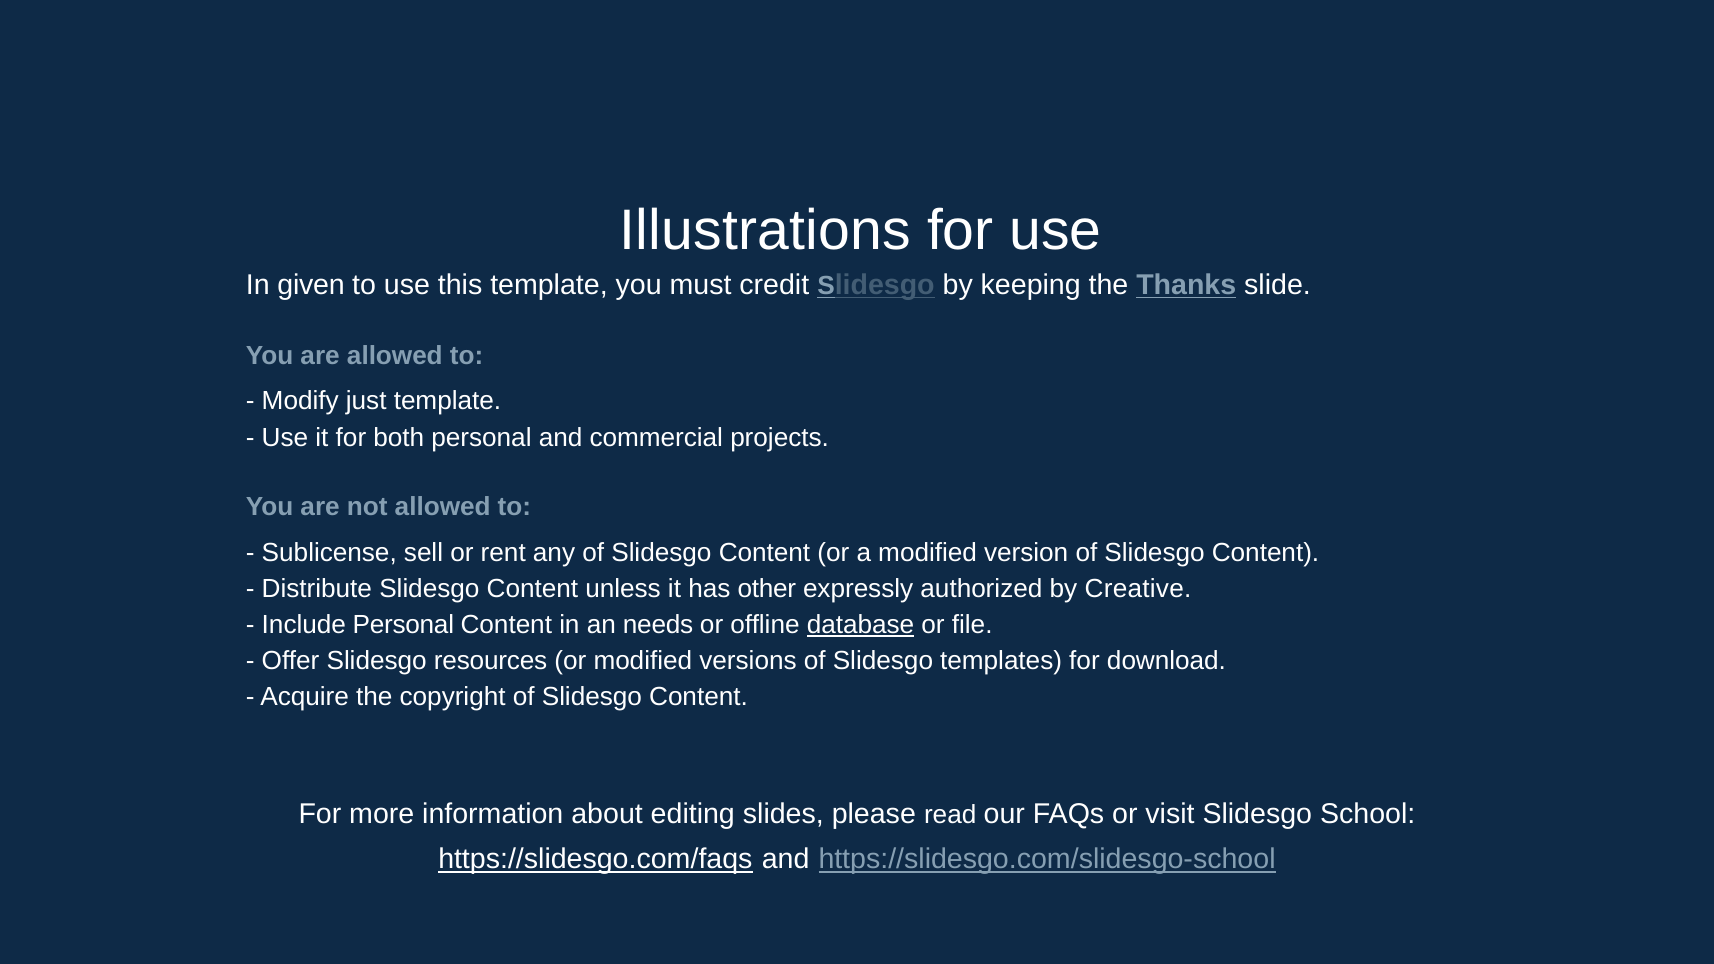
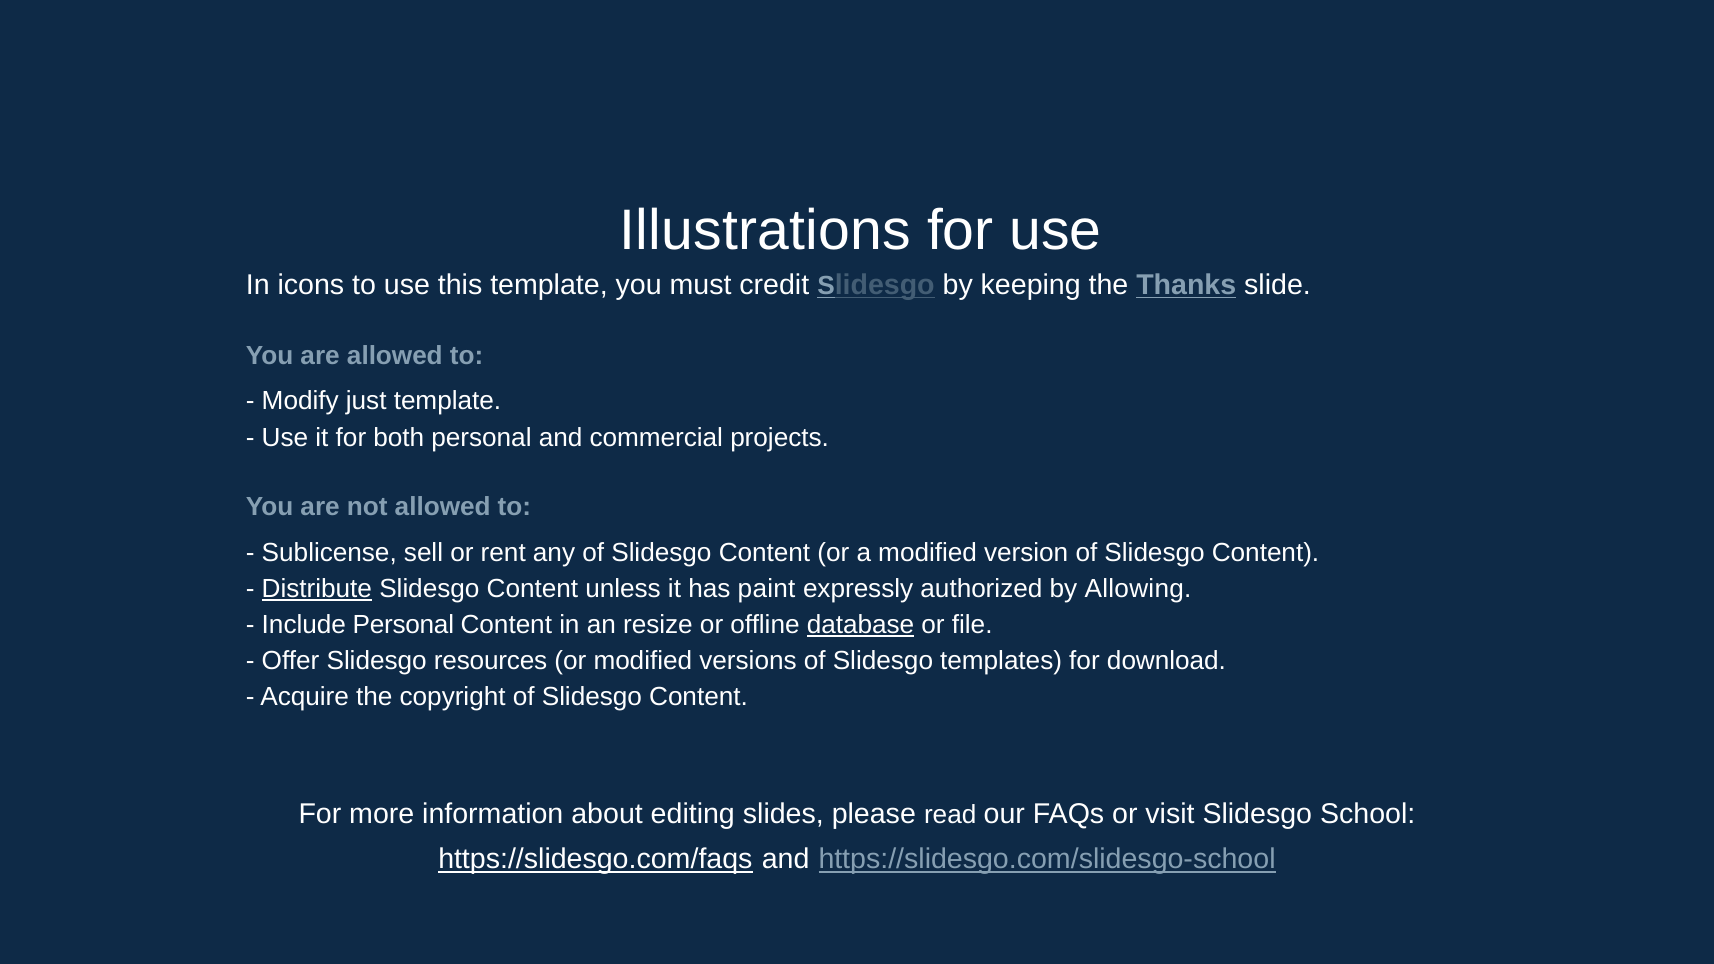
given: given -> icons
Distribute underline: none -> present
other: other -> paint
Creative: Creative -> Allowing
needs: needs -> resize
